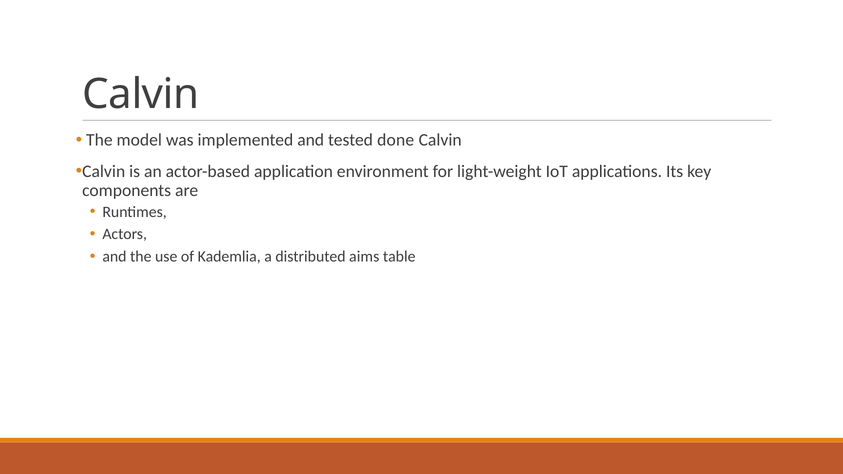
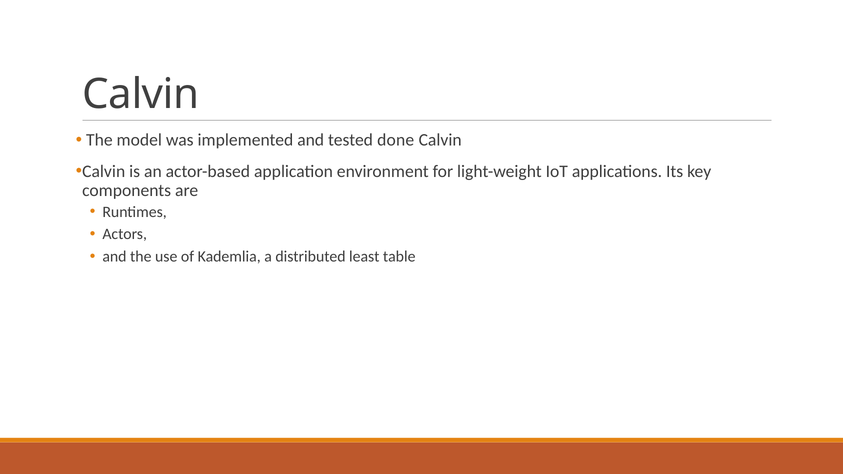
aims: aims -> least
